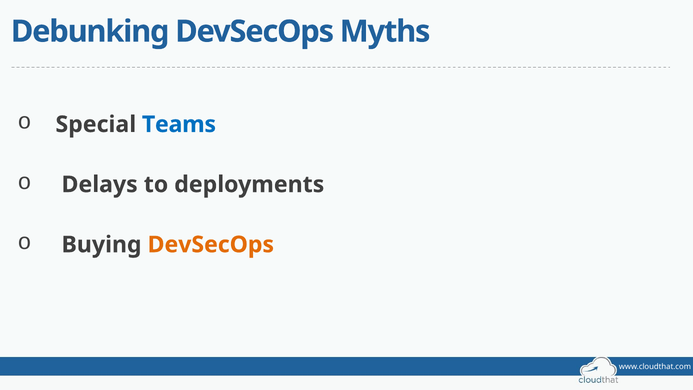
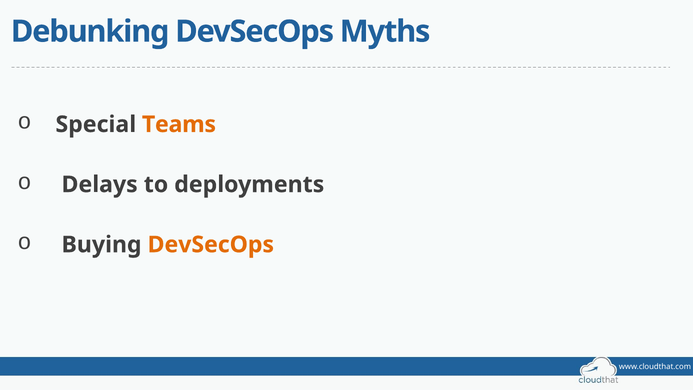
Teams colour: blue -> orange
